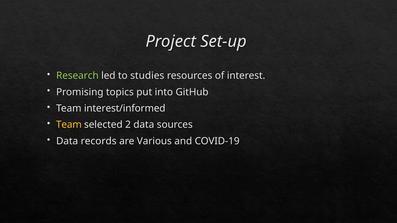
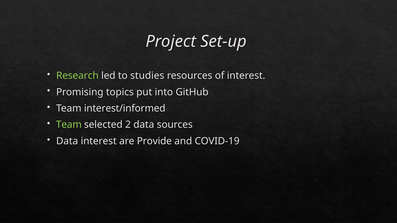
Team at (69, 125) colour: yellow -> light green
Data records: records -> interest
Various: Various -> Provide
